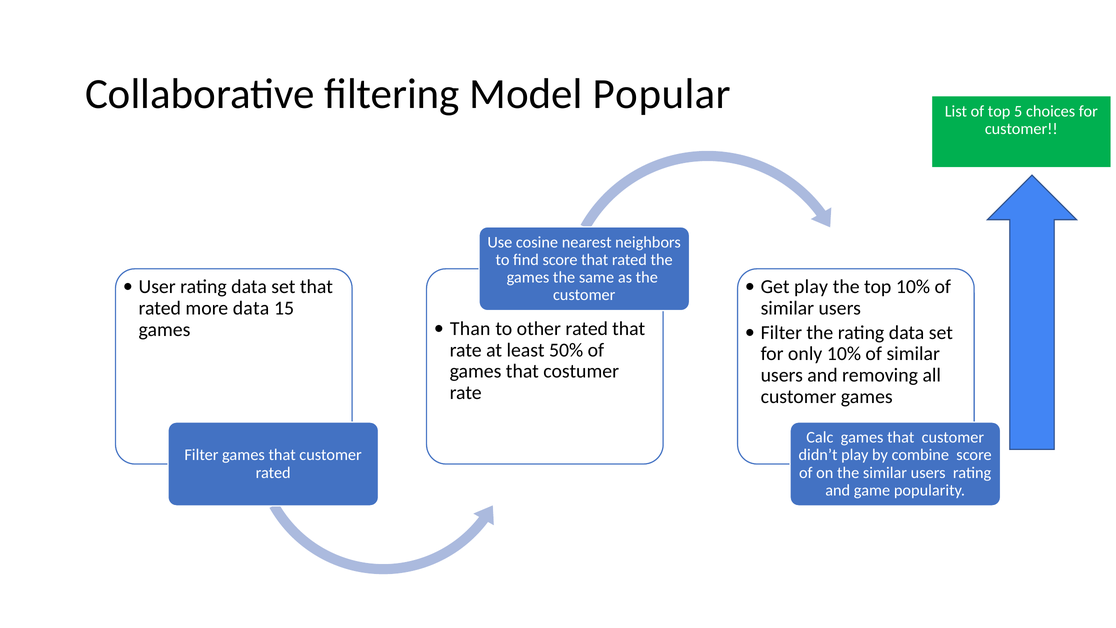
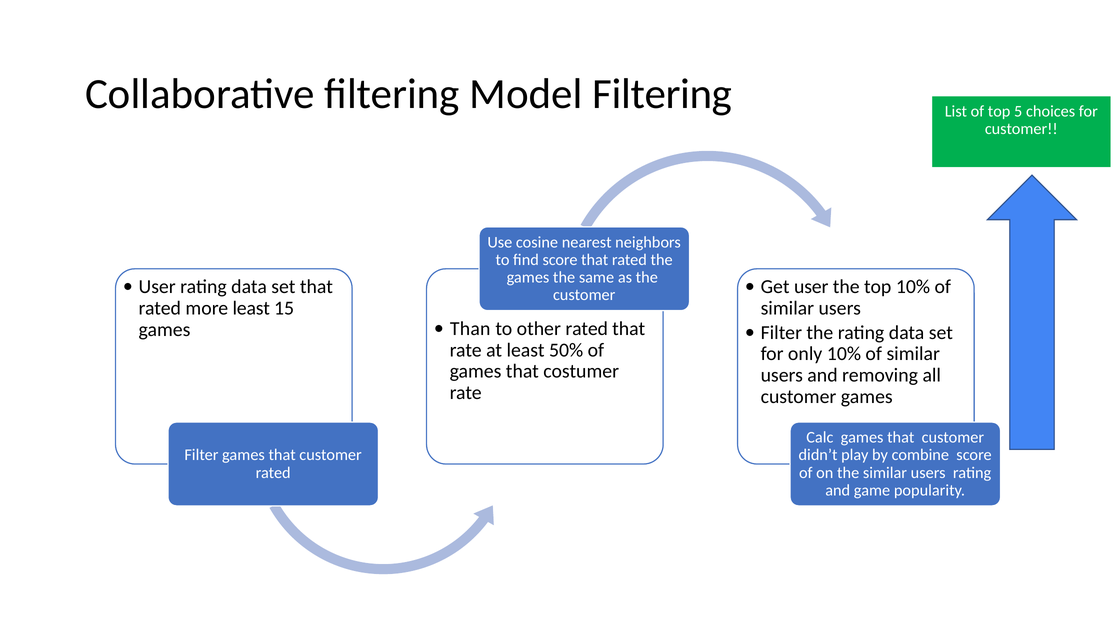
Model Popular: Popular -> Filtering
Get play: play -> user
more data: data -> least
